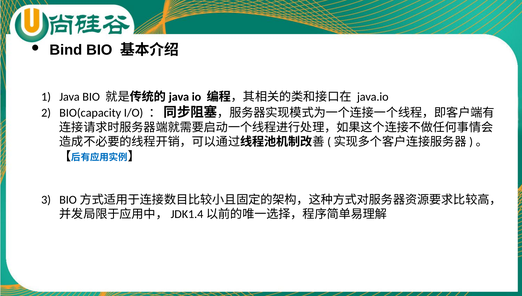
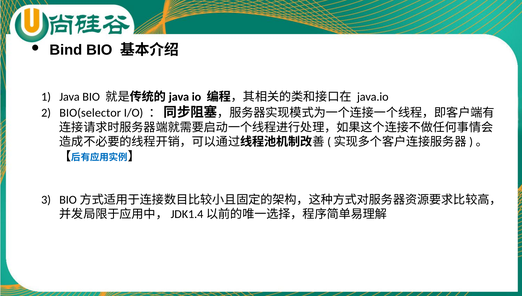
BIO(capacity: BIO(capacity -> BIO(selector
